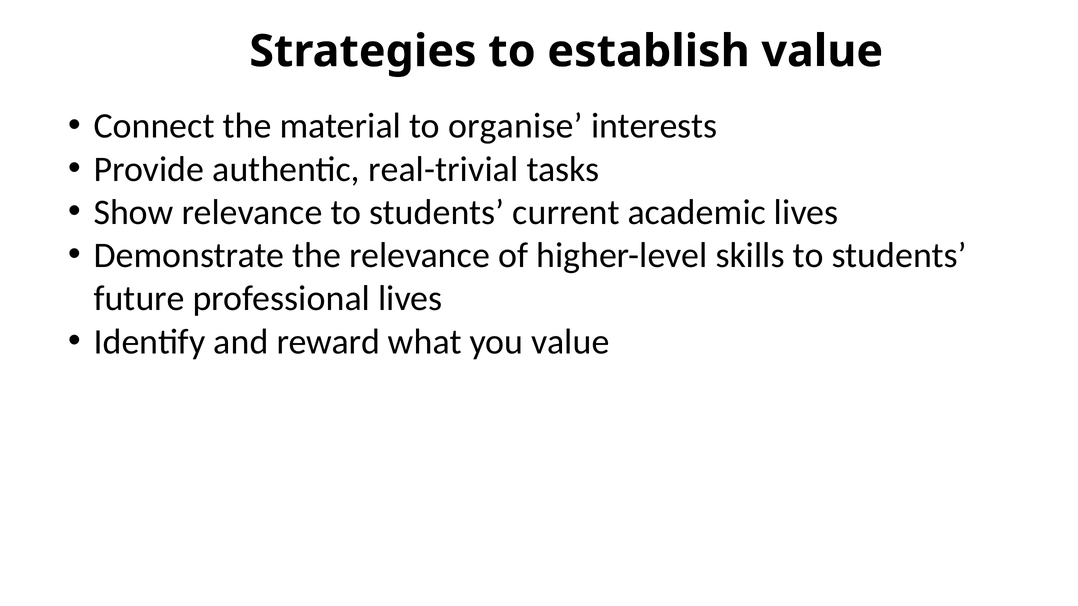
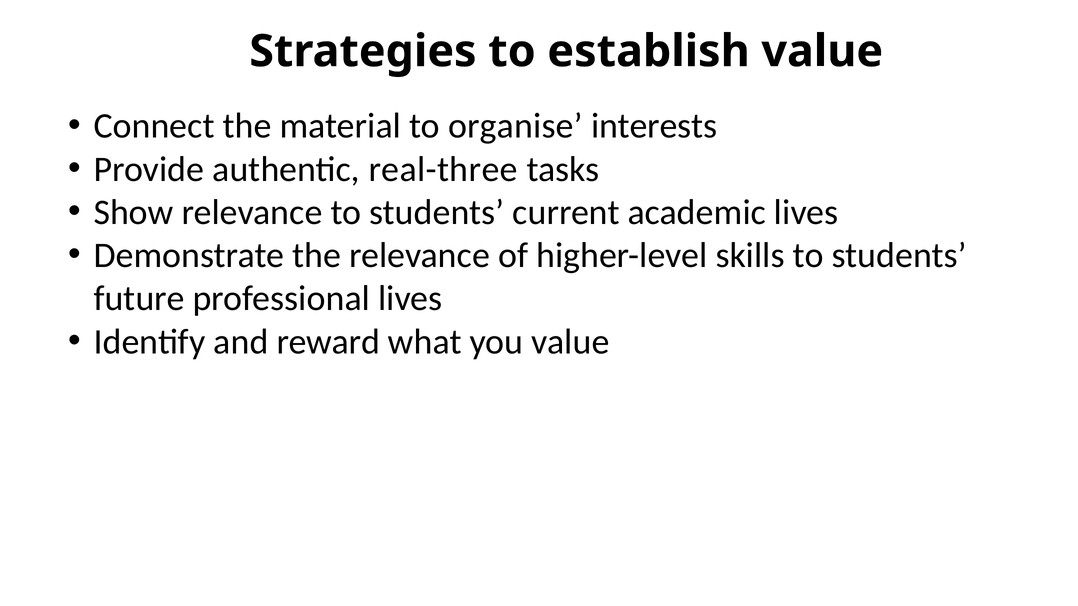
real-trivial: real-trivial -> real-three
